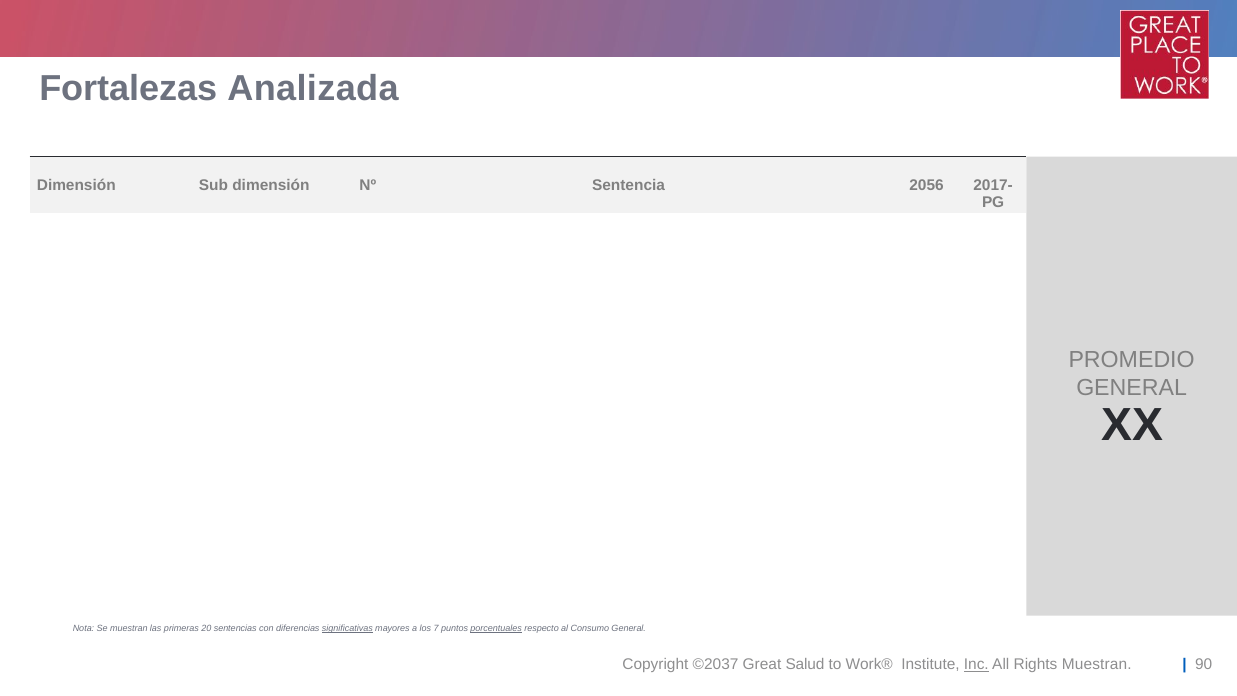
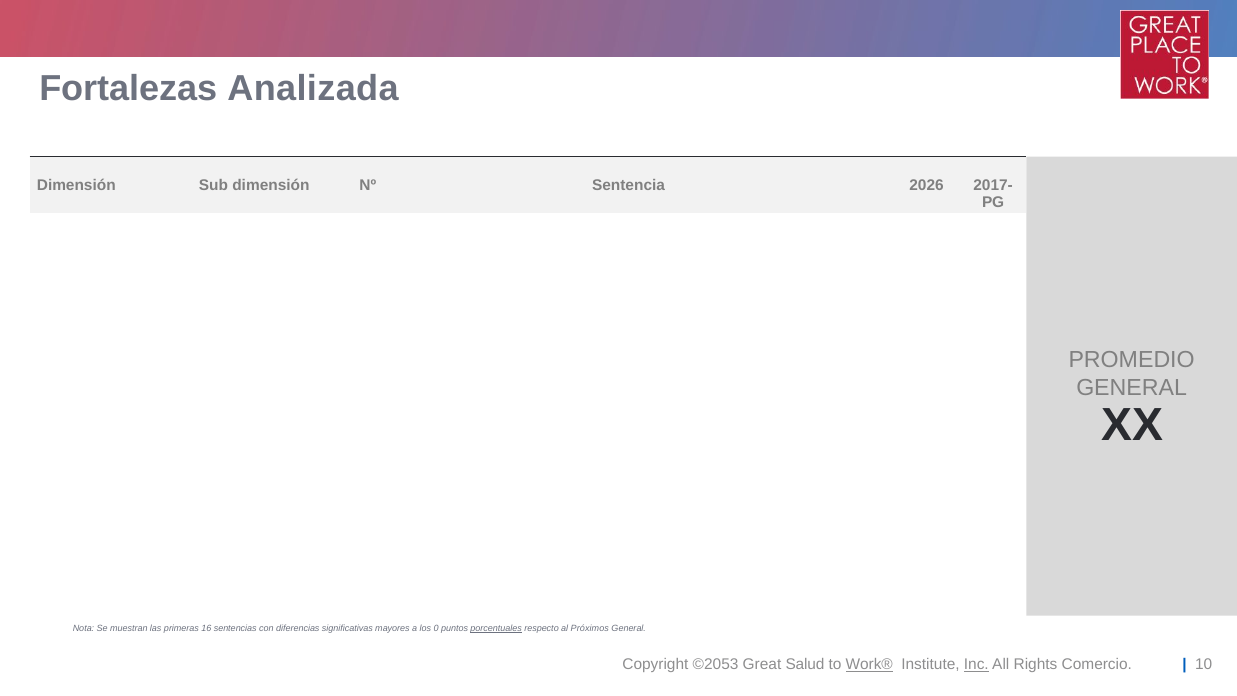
2056: 2056 -> 2026
20: 20 -> 16
significativas underline: present -> none
7: 7 -> 0
Consumo: Consumo -> Próximos
©2037: ©2037 -> ©2053
Work® underline: none -> present
Rights Muestran: Muestran -> Comercio
90: 90 -> 10
